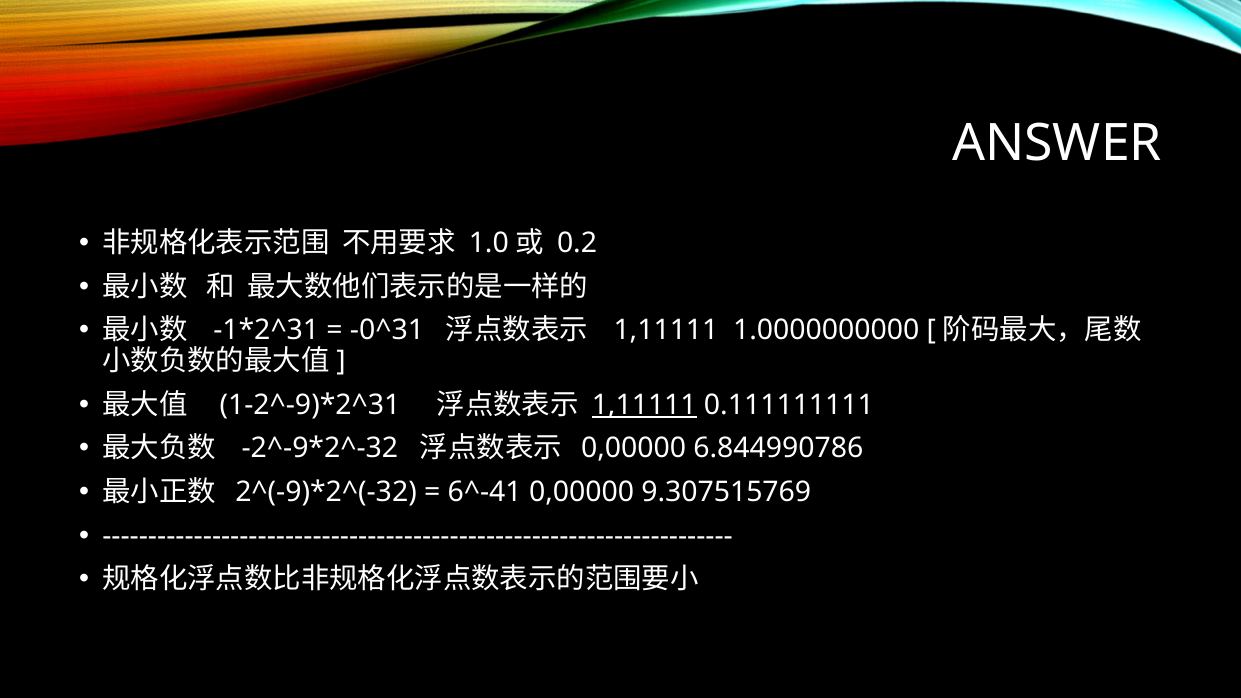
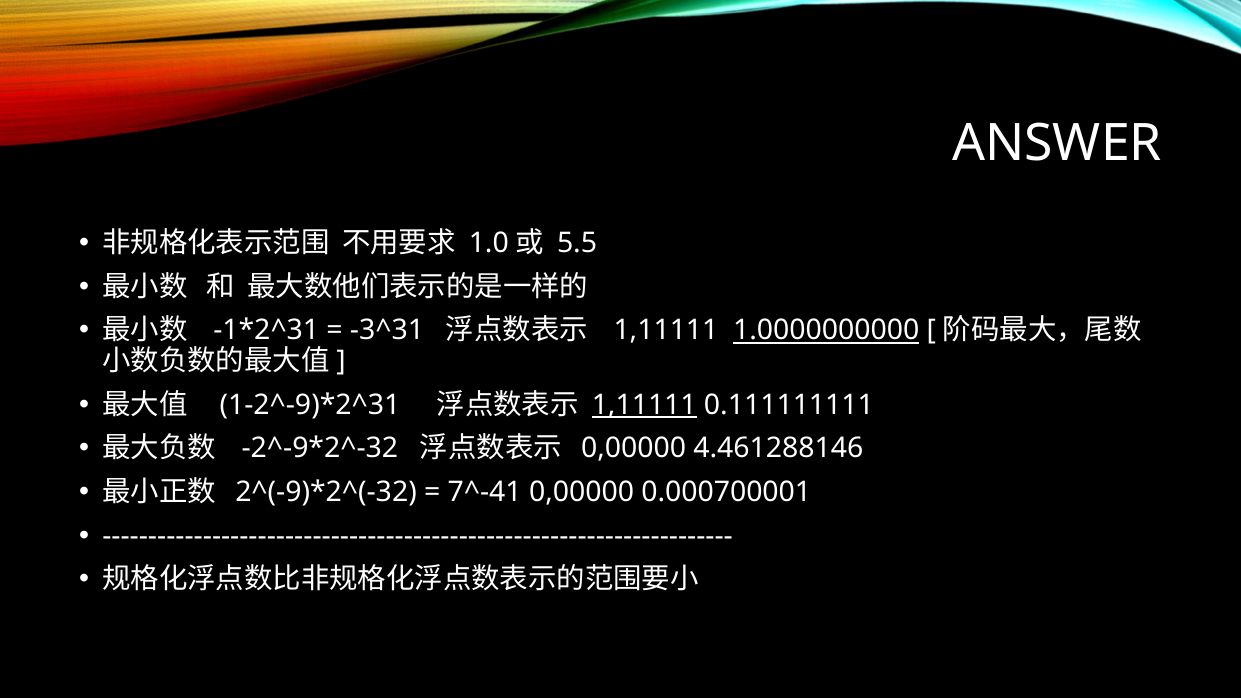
0.2: 0.2 -> 5.5
-0^31: -0^31 -> -3^31
1.0000000000 underline: none -> present
6.844990786: 6.844990786 -> 4.461288146
6^-41: 6^-41 -> 7^-41
9.307515769: 9.307515769 -> 0.000700001
